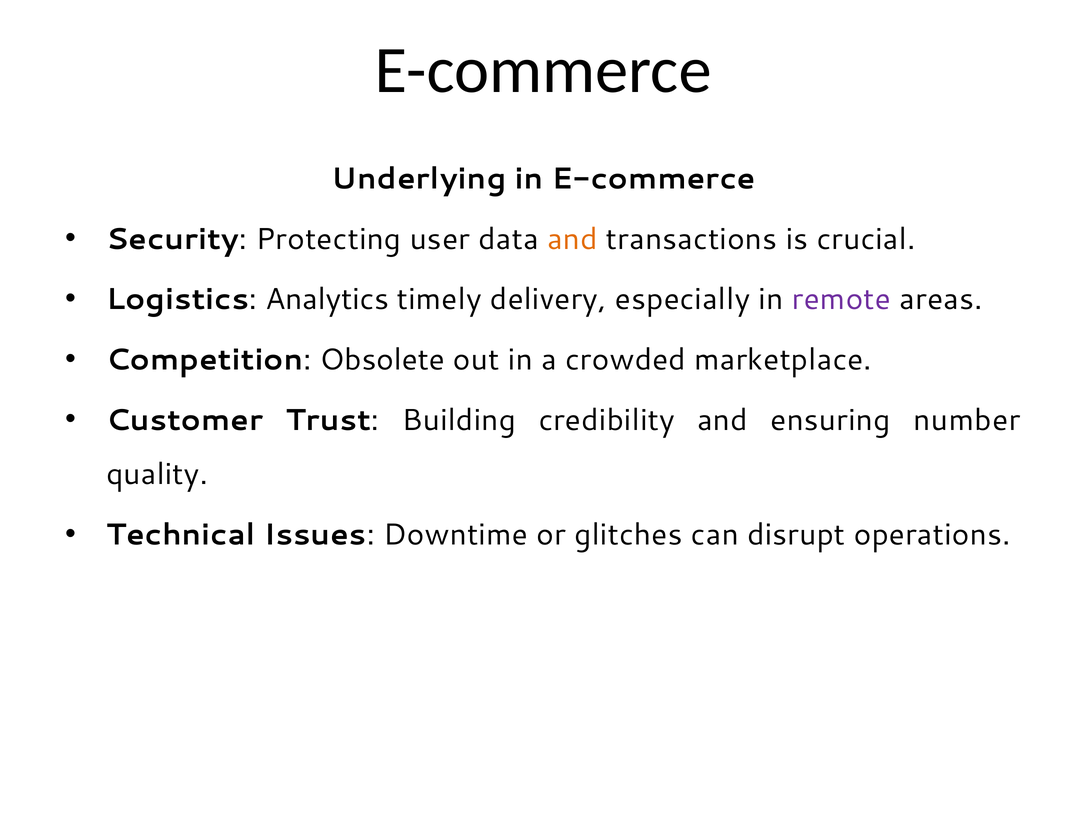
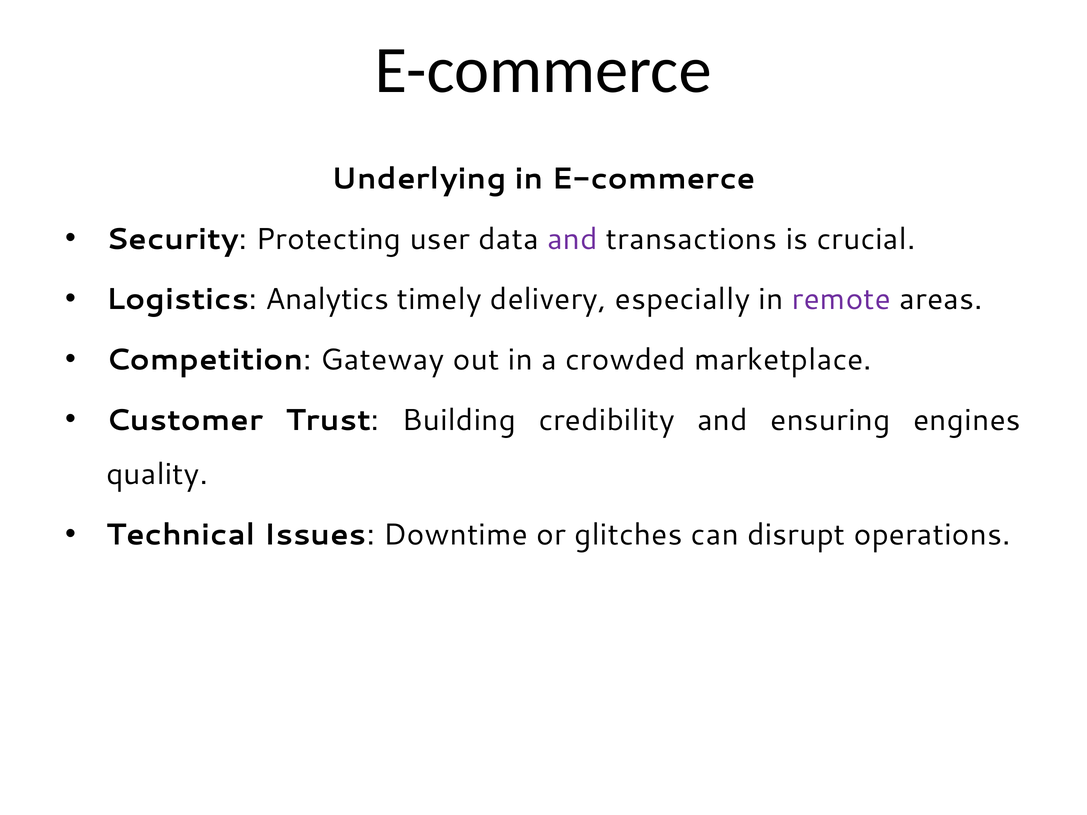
and at (572, 239) colour: orange -> purple
Obsolete: Obsolete -> Gateway
number: number -> engines
